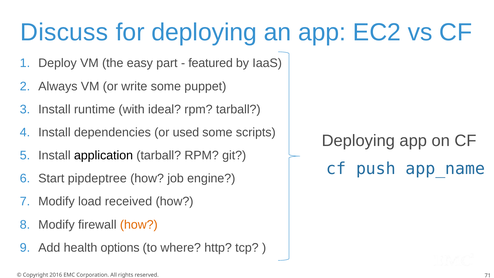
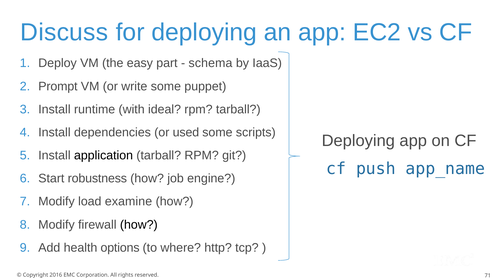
featured: featured -> schema
Always: Always -> Prompt
pipdeptree: pipdeptree -> robustness
received: received -> examine
how at (139, 225) colour: orange -> black
